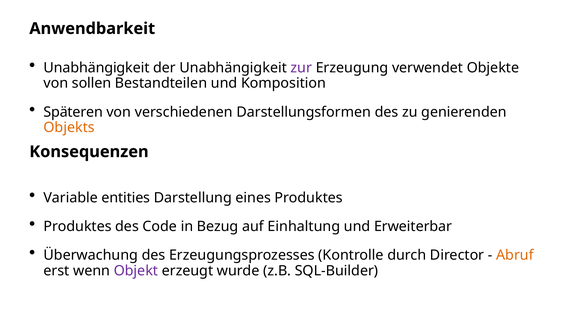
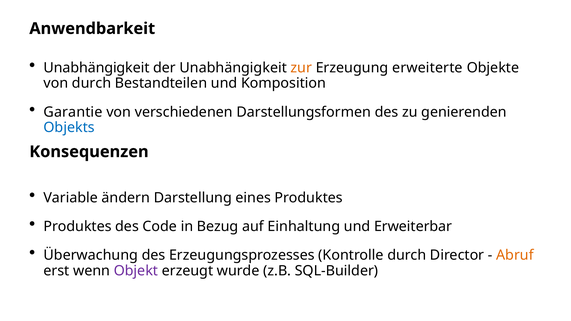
zur colour: purple -> orange
verwendet: verwendet -> erweiterte
von sollen: sollen -> durch
Späteren: Späteren -> Garantie
Objekts colour: orange -> blue
entities: entities -> ändern
